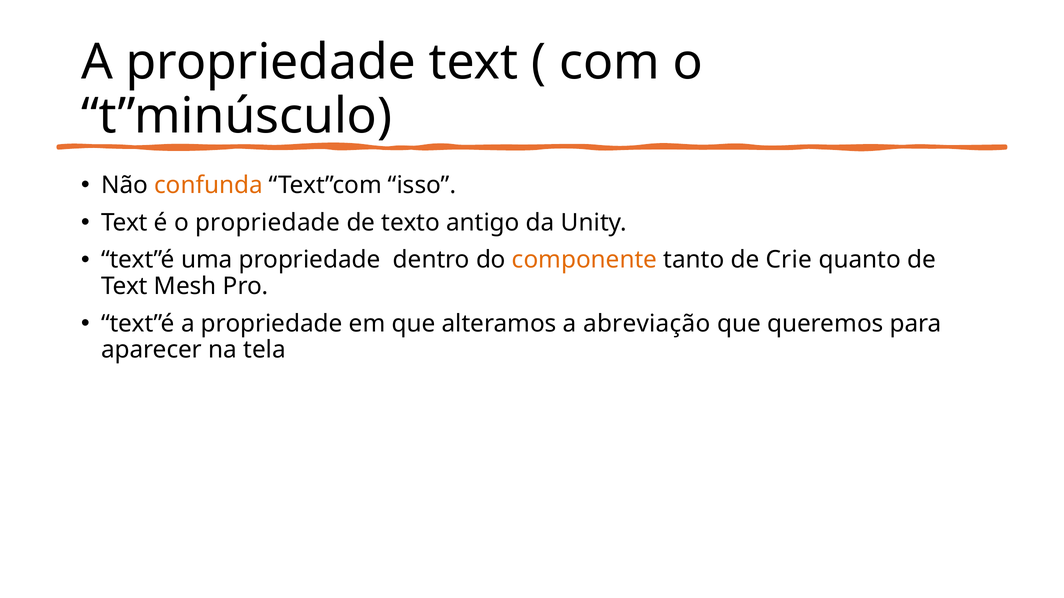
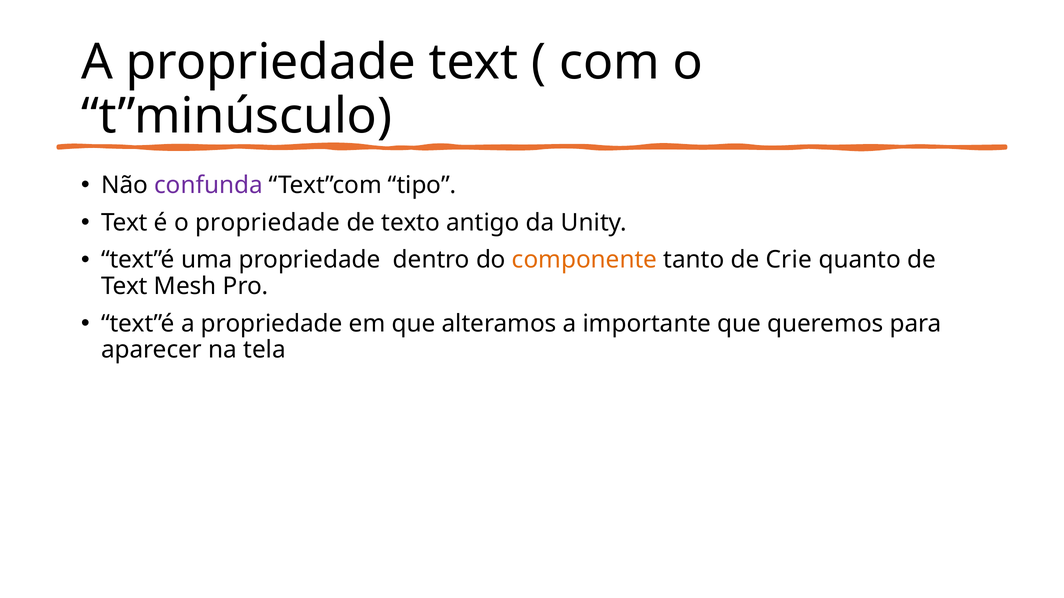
confunda colour: orange -> purple
isso: isso -> tipo
abreviação: abreviação -> importante
